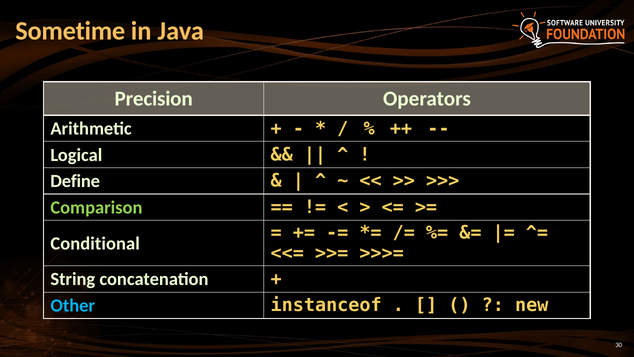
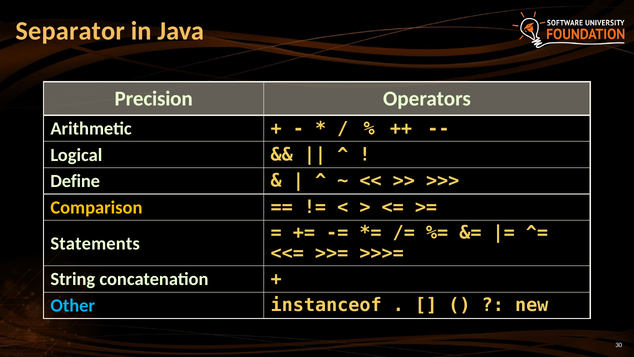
Sometime: Sometime -> Separator
Comparison colour: light green -> yellow
Conditional: Conditional -> Statements
